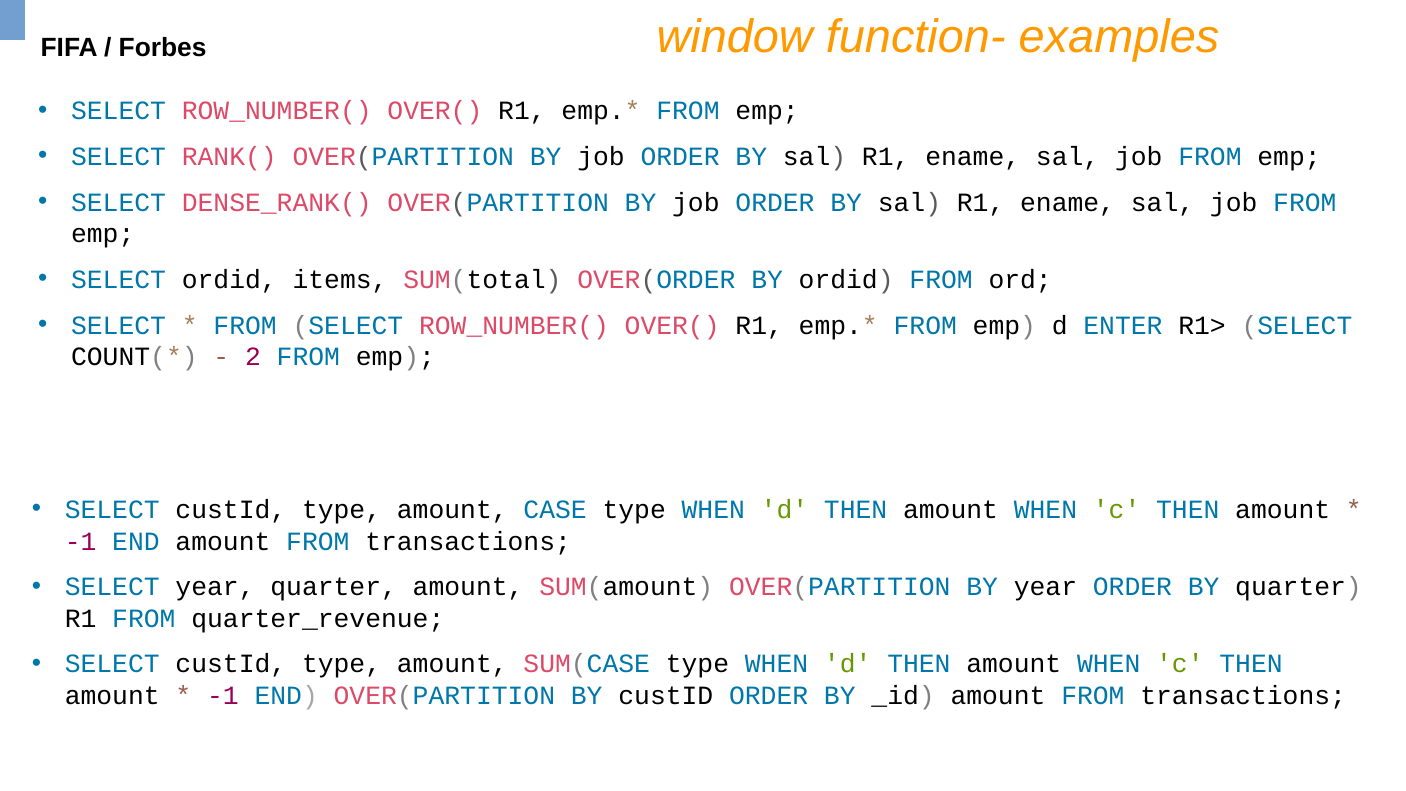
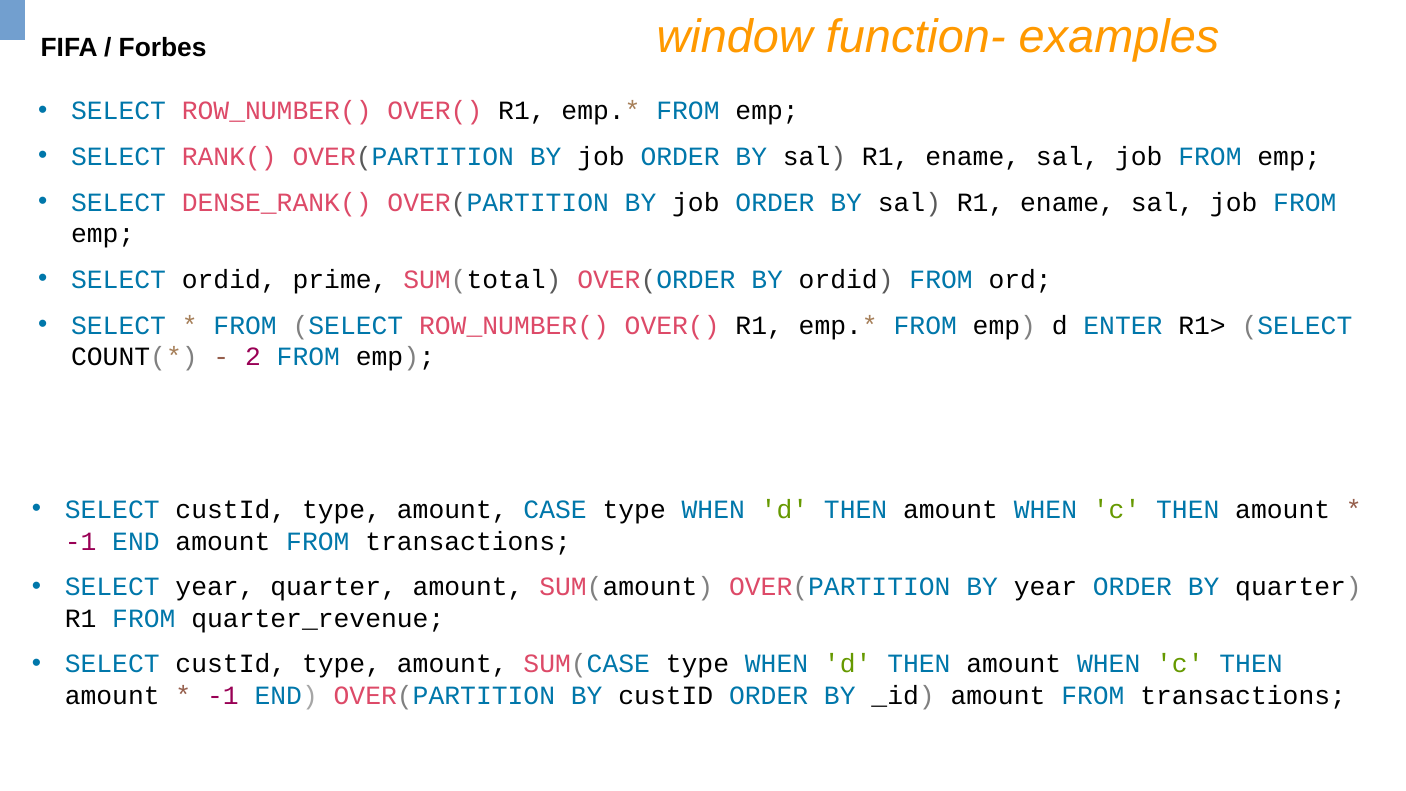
items: items -> prime
